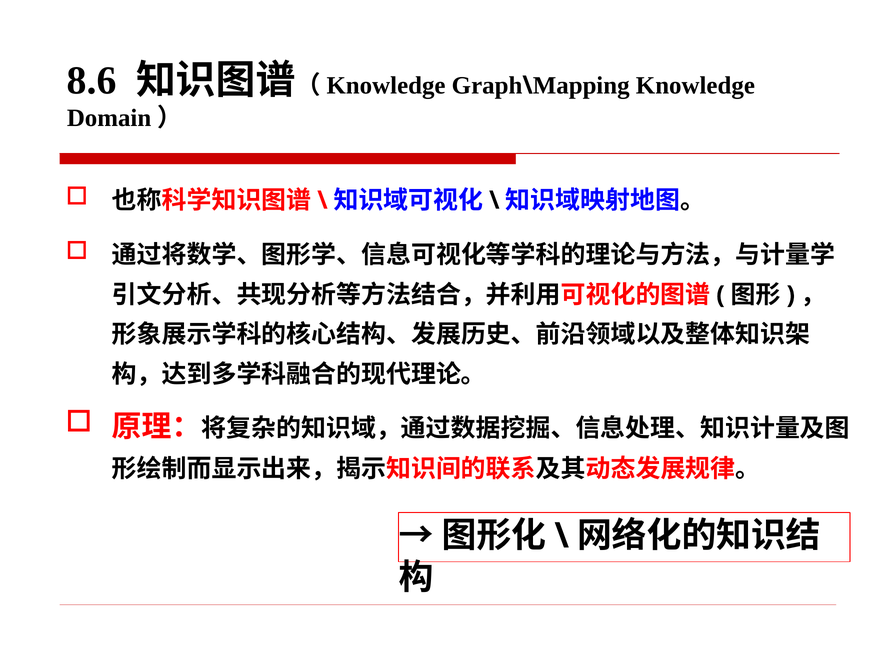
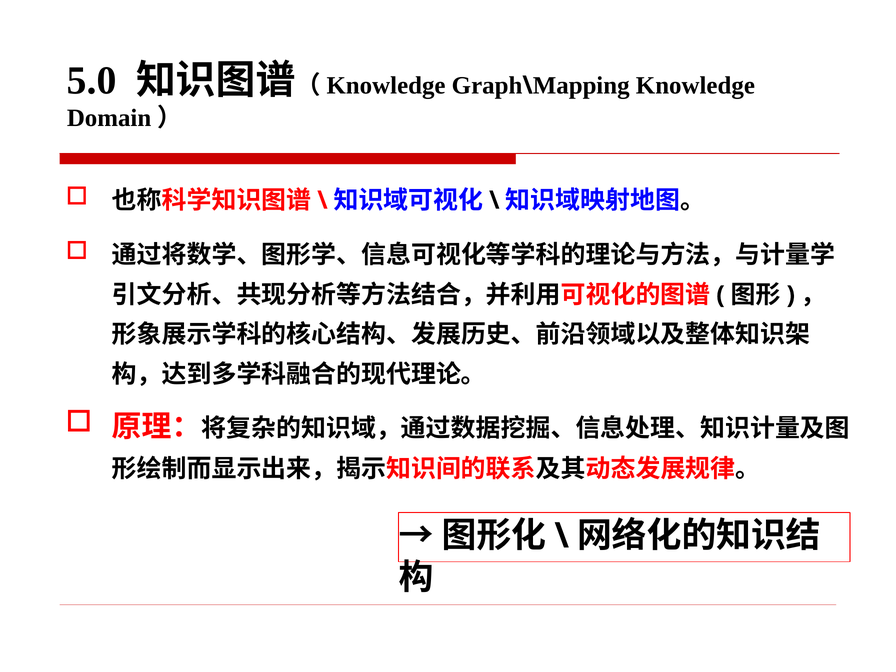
8.6: 8.6 -> 5.0
